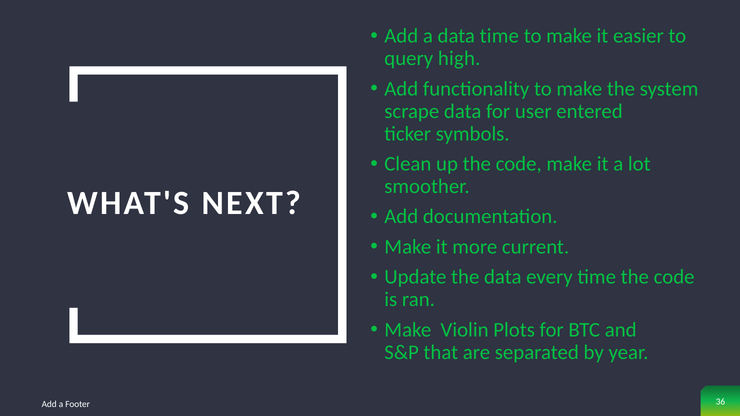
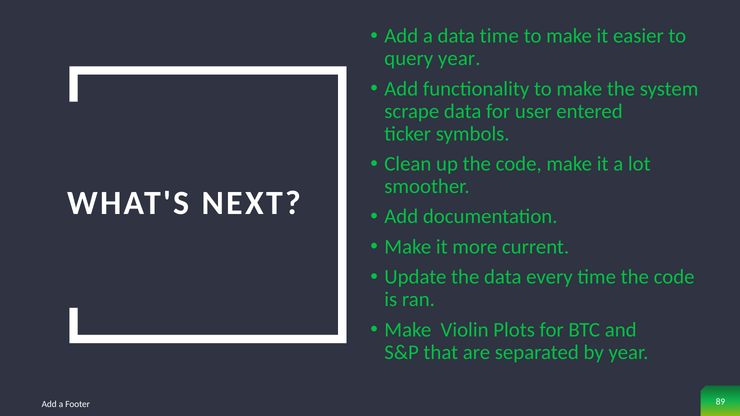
query high: high -> year
36: 36 -> 89
